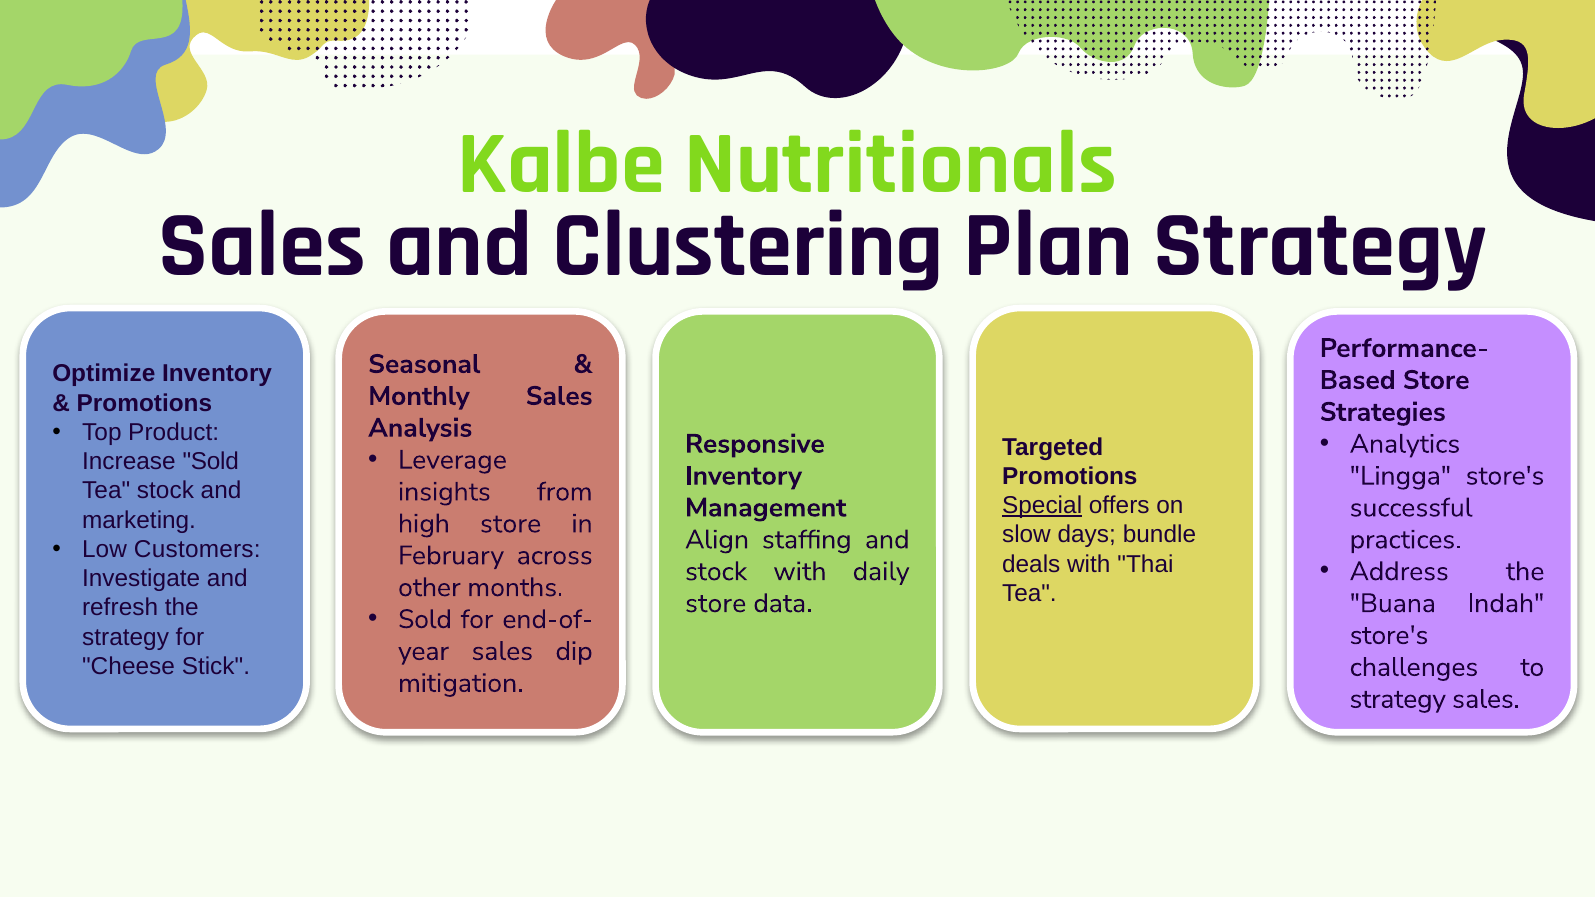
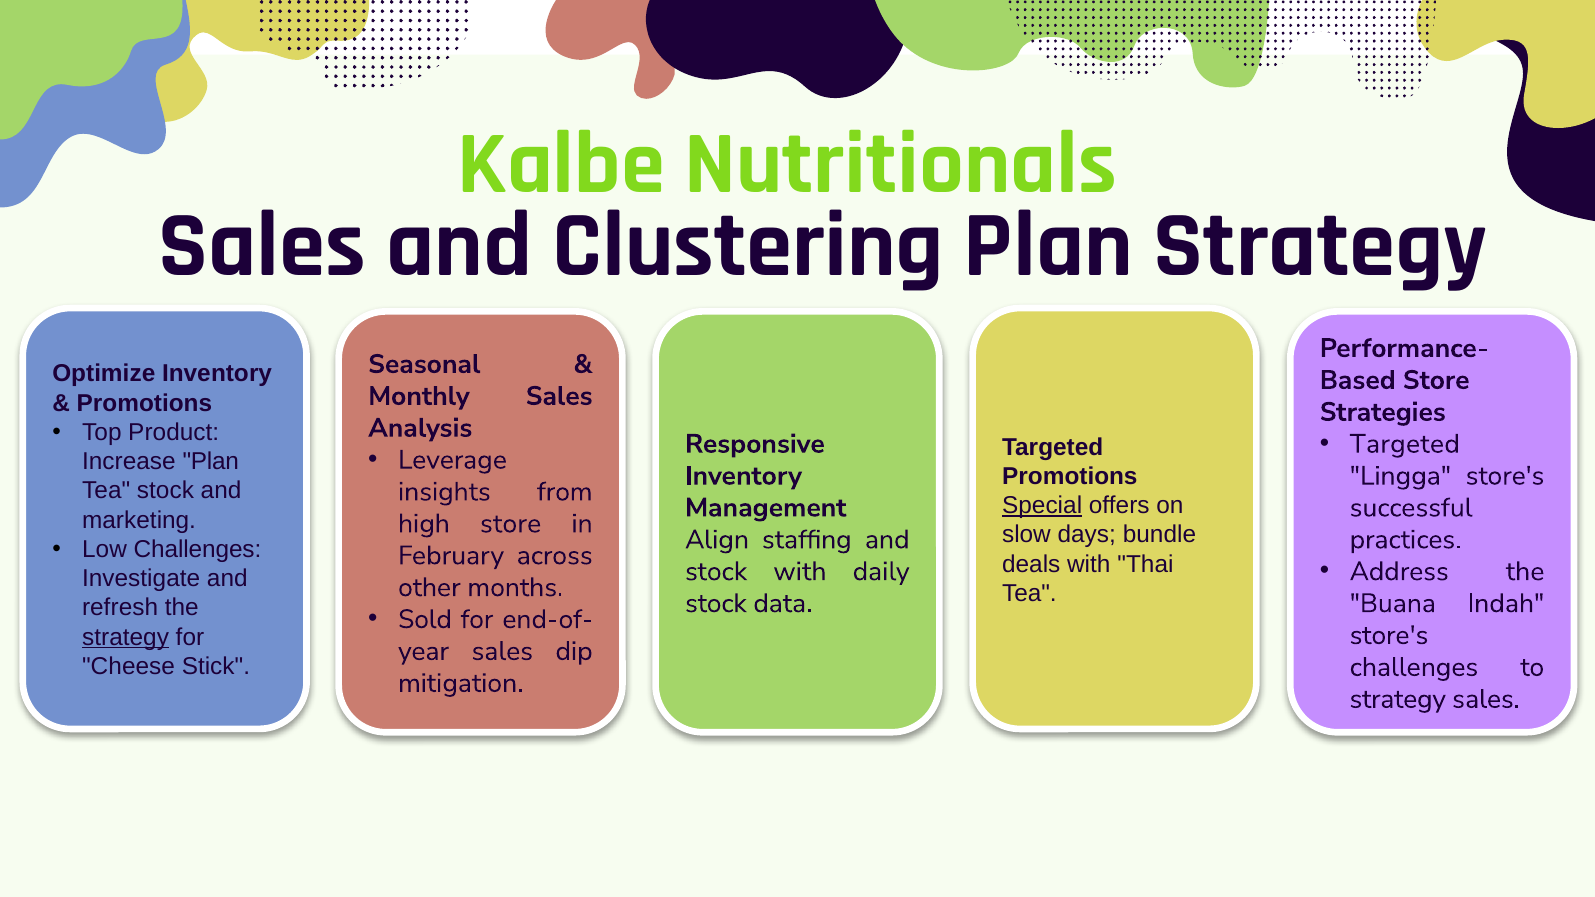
Analytics at (1405, 444): Analytics -> Targeted
Increase Sold: Sold -> Plan
Low Customers: Customers -> Challenges
store at (716, 603): store -> stock
strategy at (126, 637) underline: none -> present
